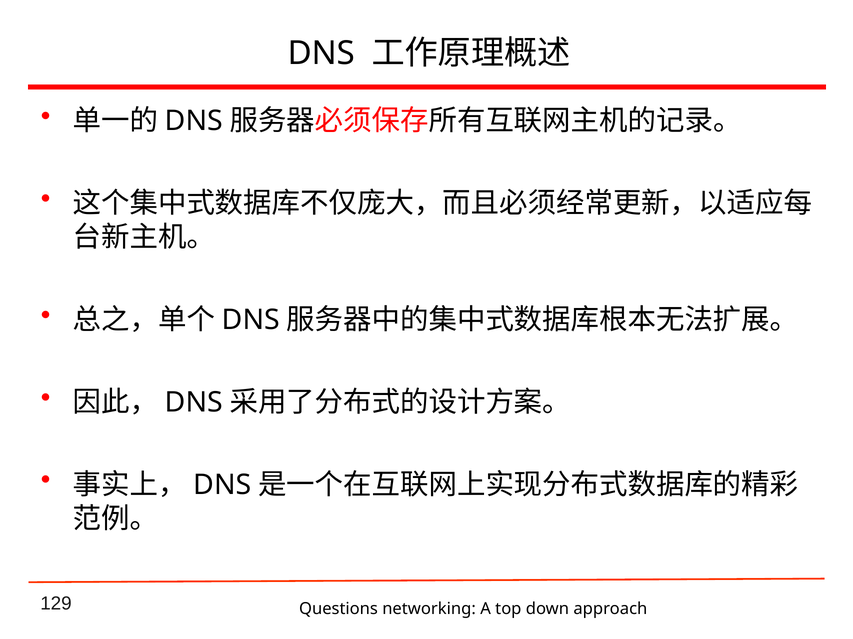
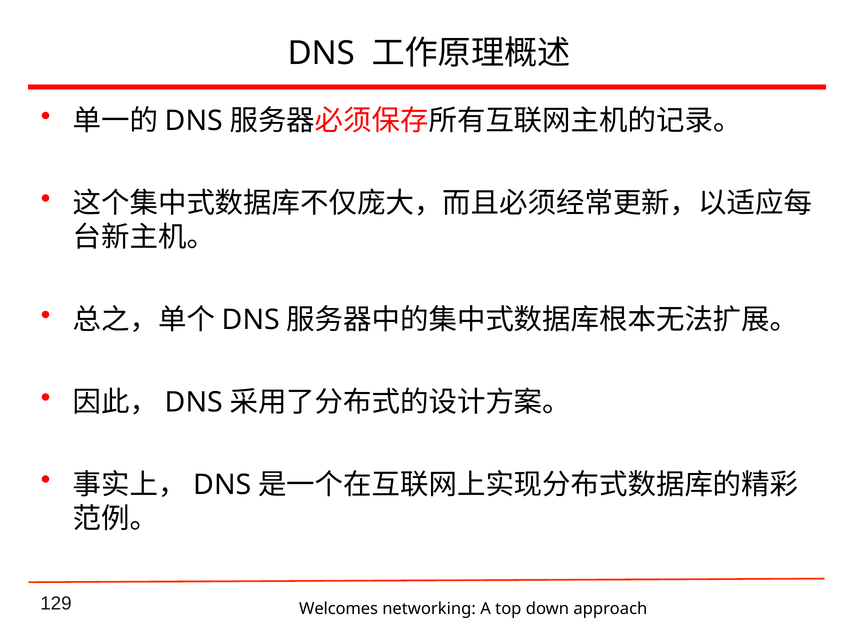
Questions: Questions -> Welcomes
